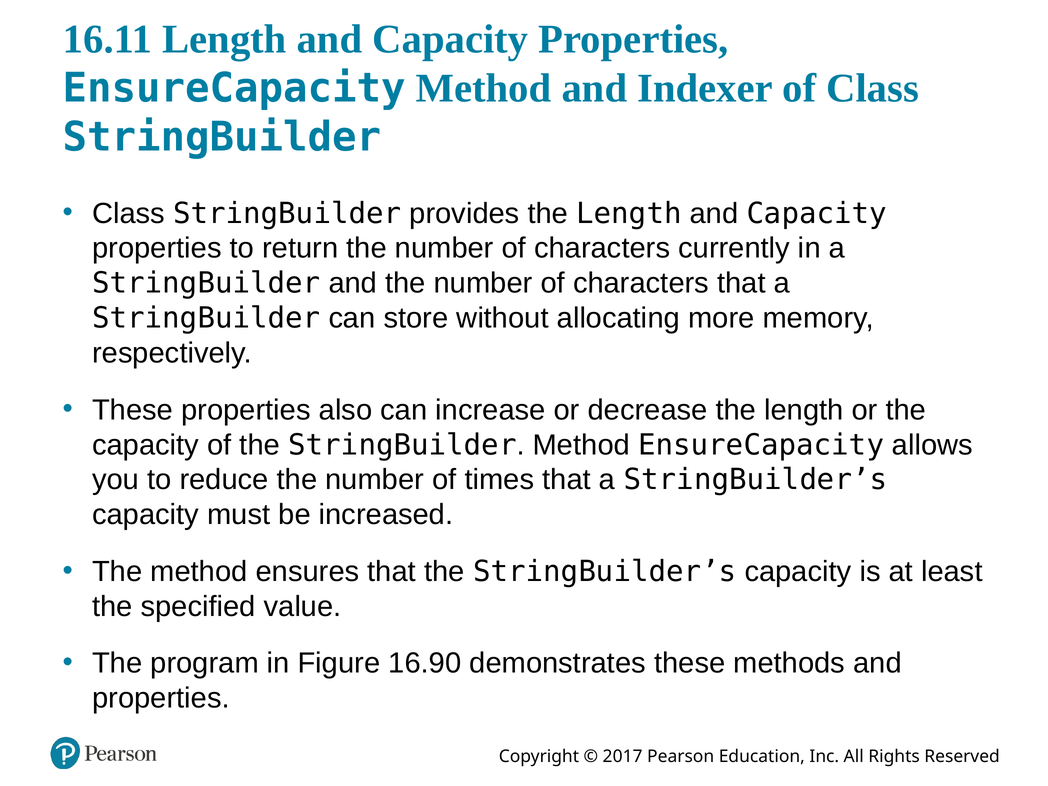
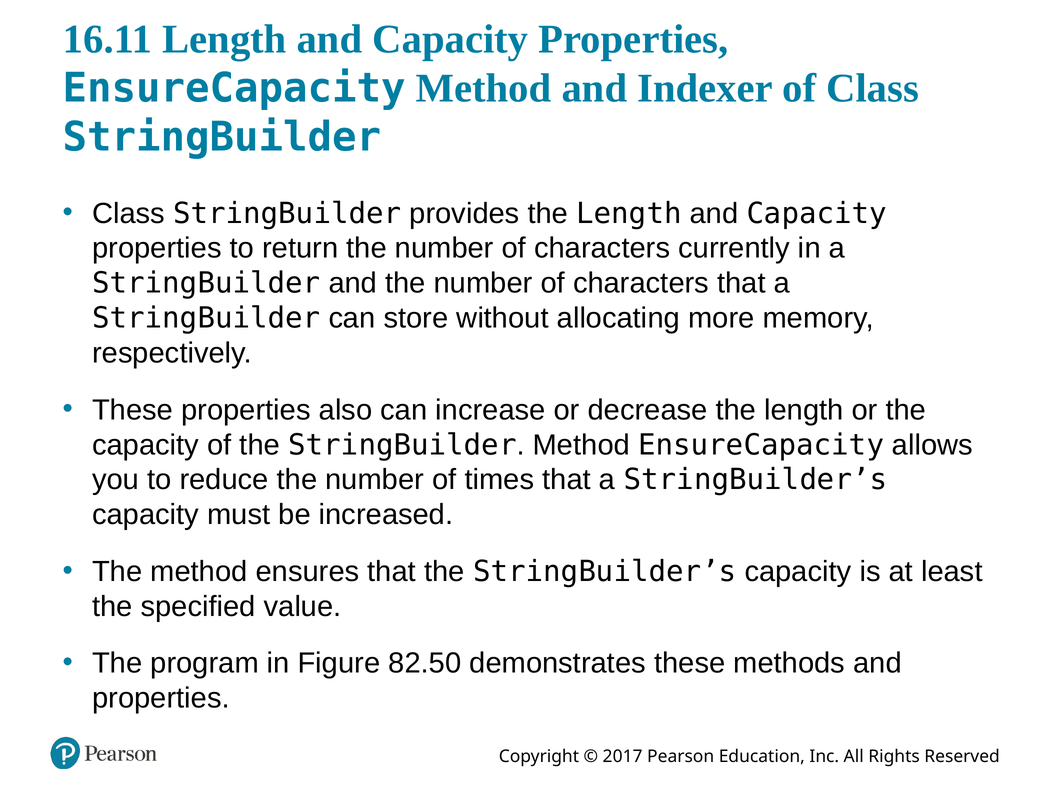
16.90: 16.90 -> 82.50
